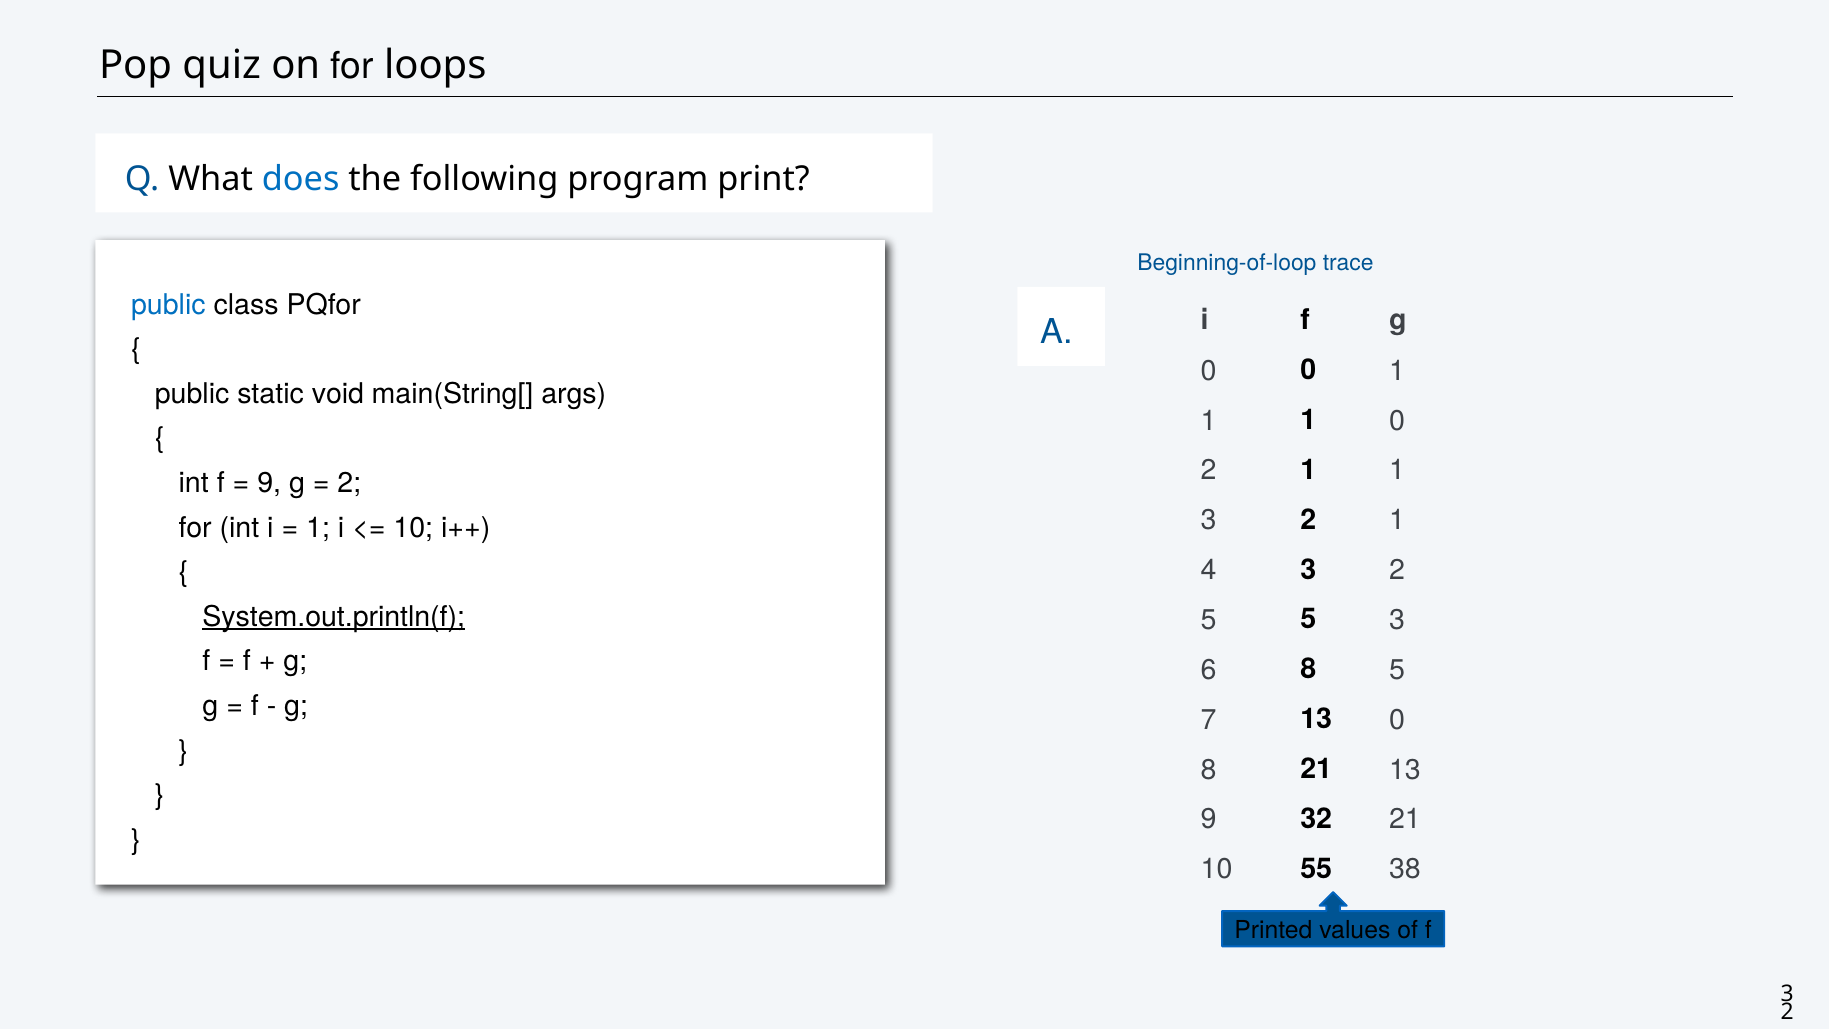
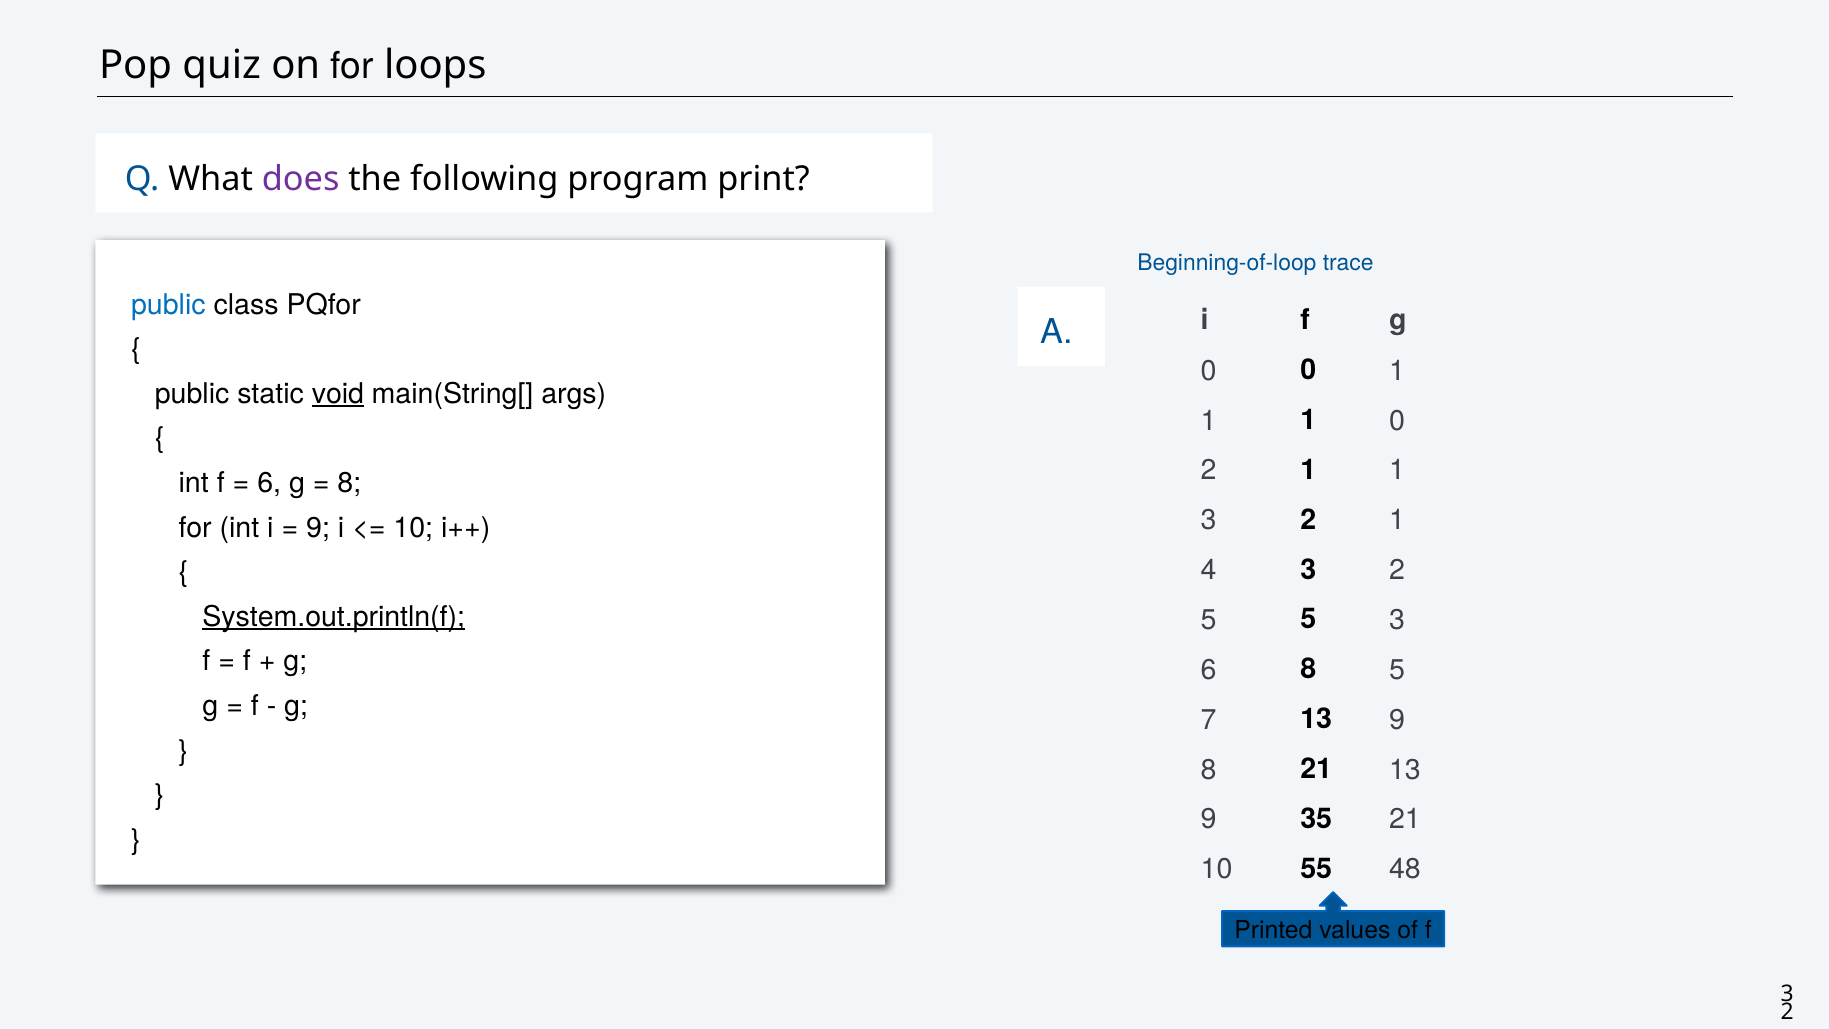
does colour: blue -> purple
void underline: none -> present
9 at (269, 483): 9 -> 6
2 at (349, 483): 2 -> 8
1 at (318, 528): 1 -> 9
7 13 0: 0 -> 9
32: 32 -> 35
38: 38 -> 48
